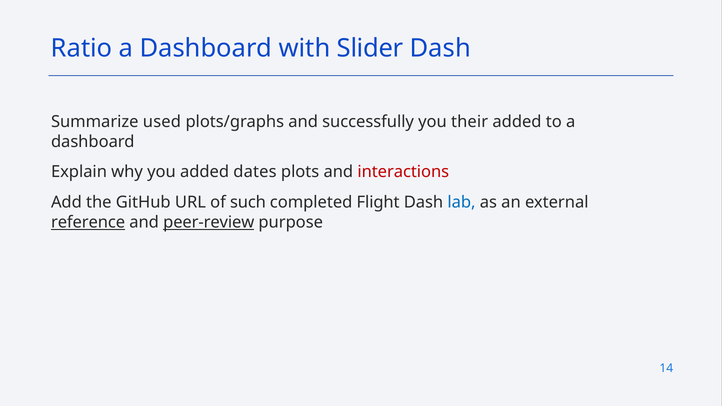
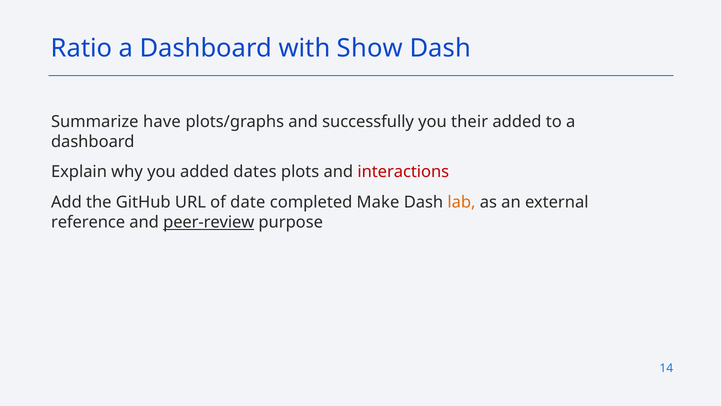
Slider: Slider -> Show
used: used -> have
such: such -> date
Flight: Flight -> Make
lab colour: blue -> orange
reference underline: present -> none
